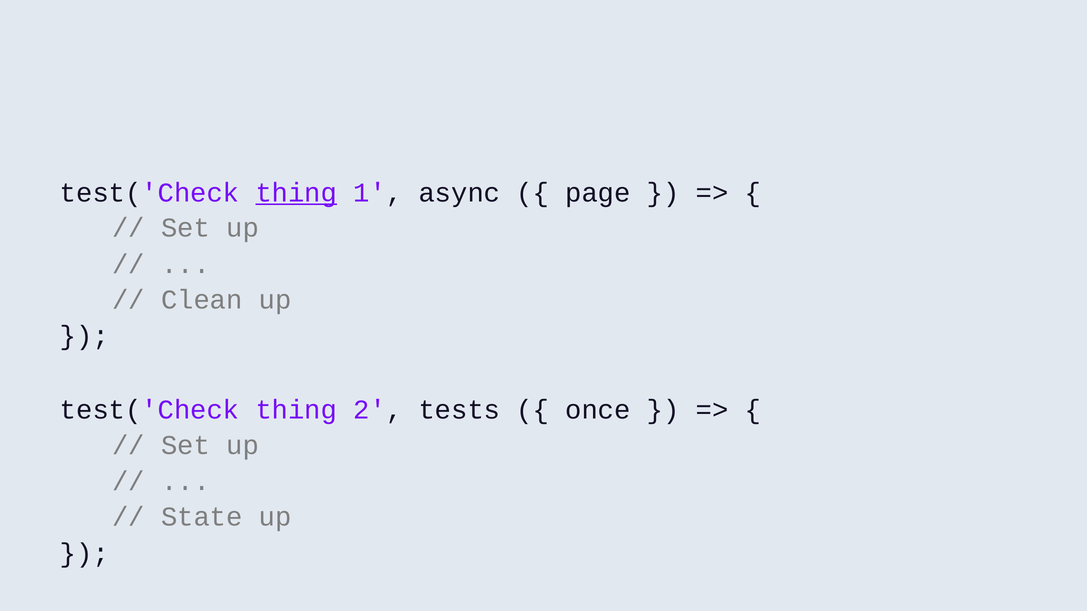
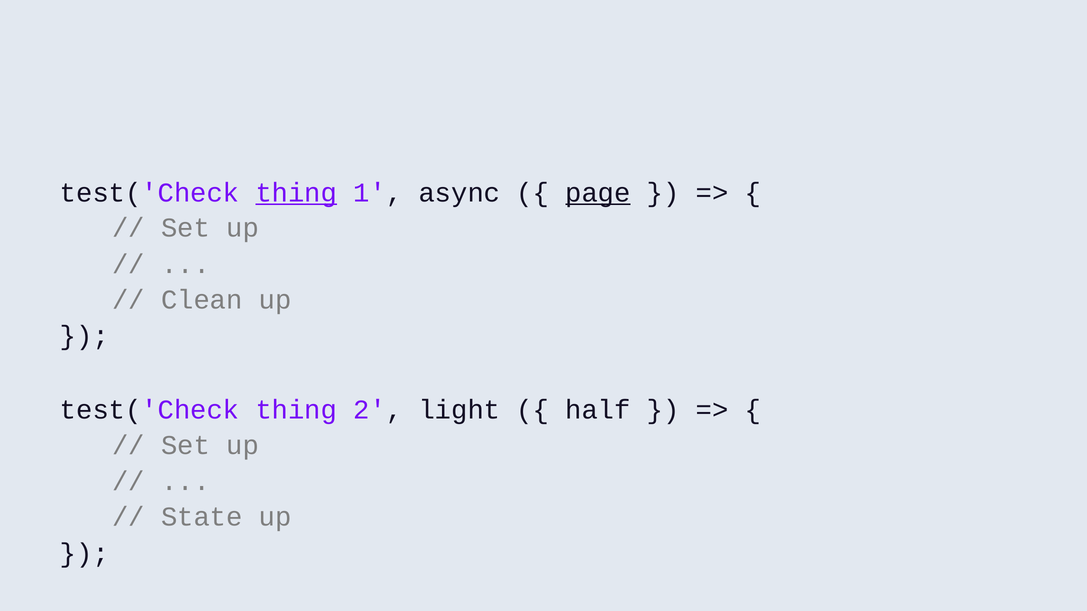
page underline: none -> present
tests: tests -> light
once: once -> half
